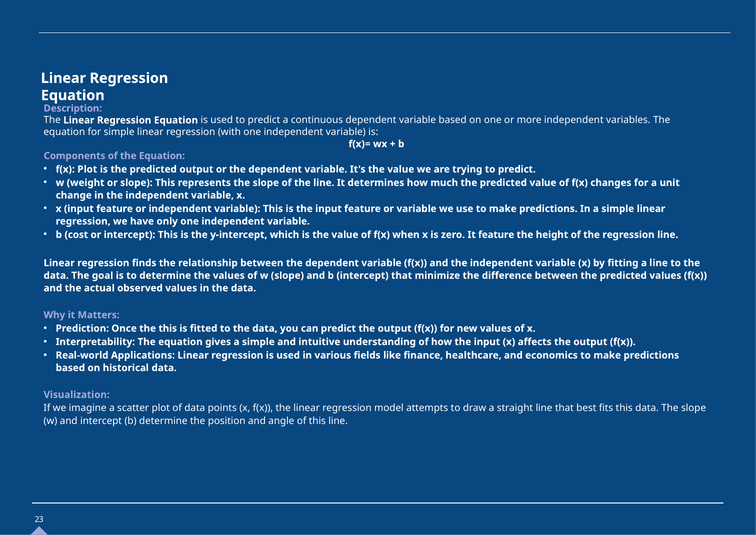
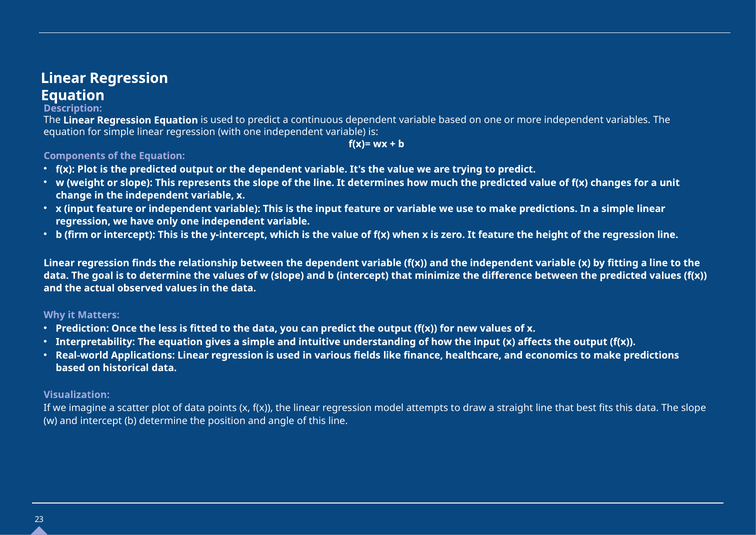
cost: cost -> firm
the this: this -> less
